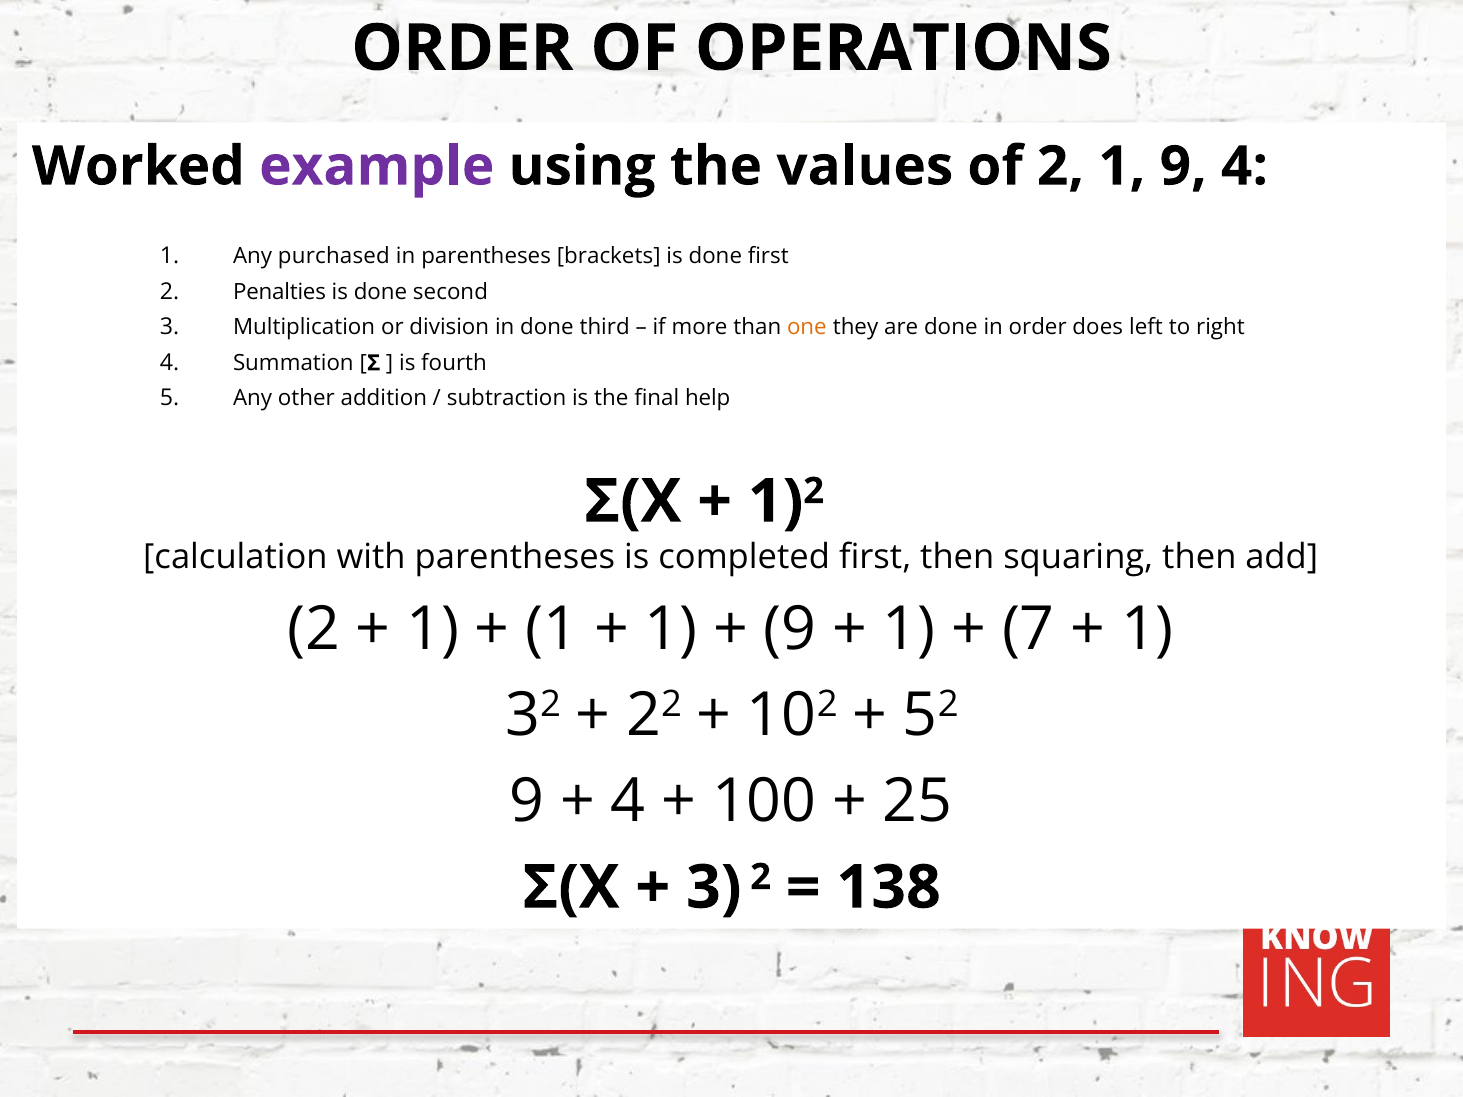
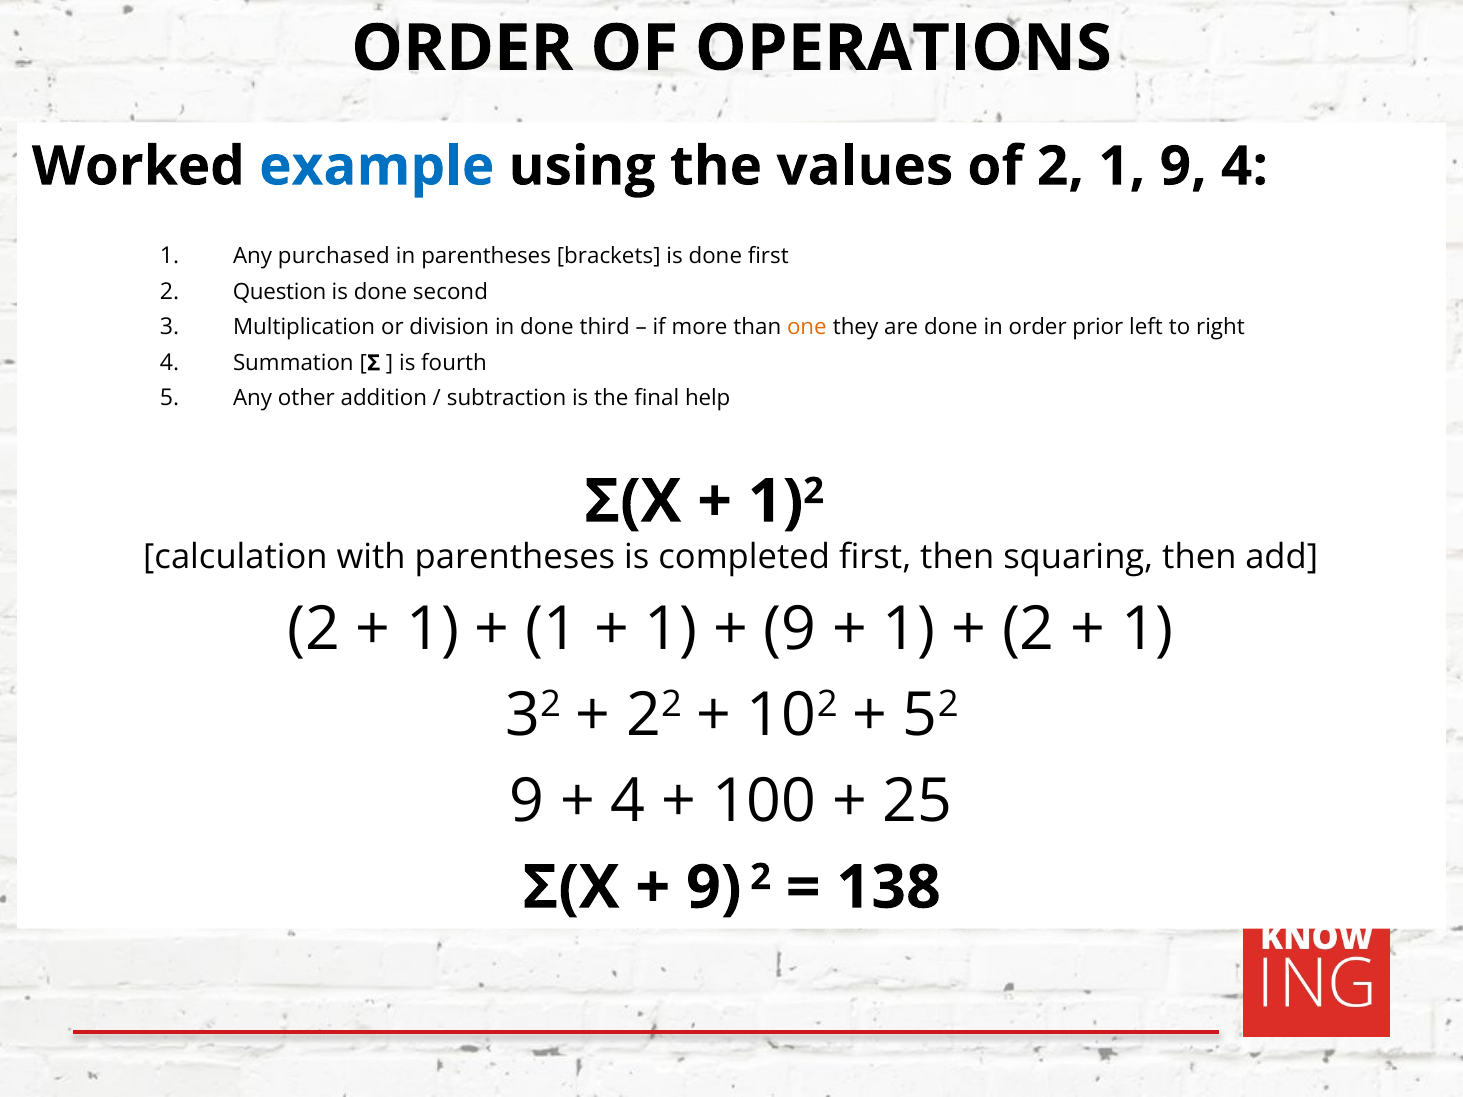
example colour: purple -> blue
Penalties: Penalties -> Question
does: does -> prior
7 at (1028, 629): 7 -> 2
3 at (714, 888): 3 -> 9
